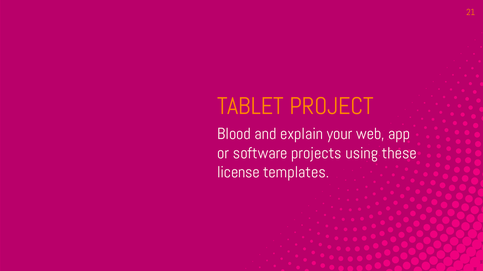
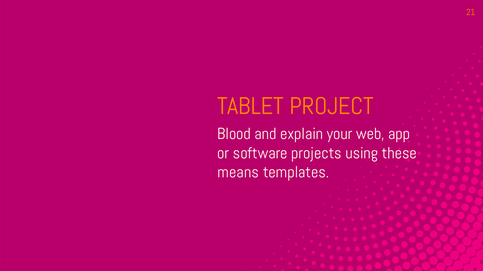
license: license -> means
